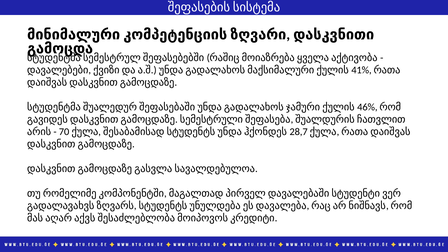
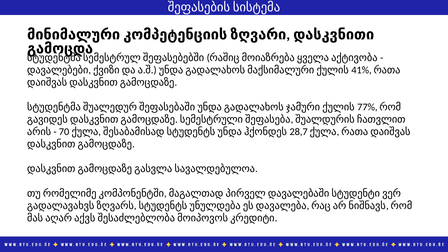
46%: 46% -> 77%
